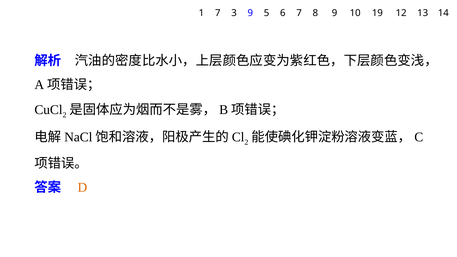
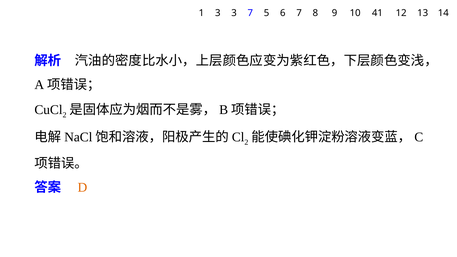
1 7: 7 -> 3
3 9: 9 -> 7
19: 19 -> 41
